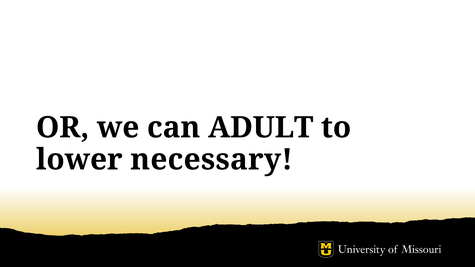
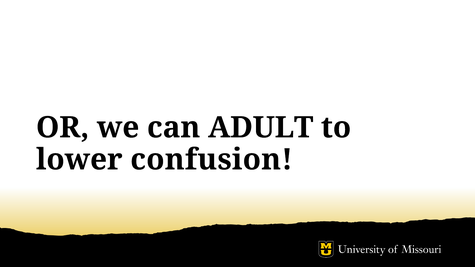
necessary: necessary -> confusion
